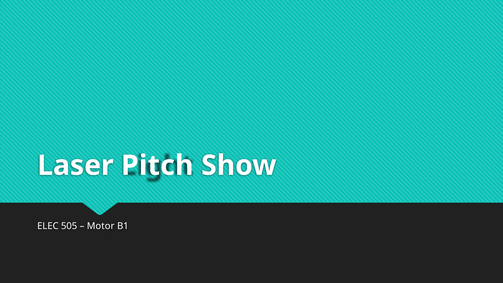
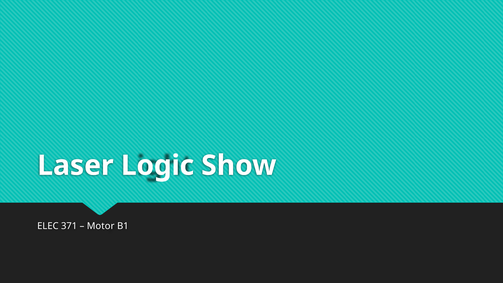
Pitch: Pitch -> Logic
505: 505 -> 371
